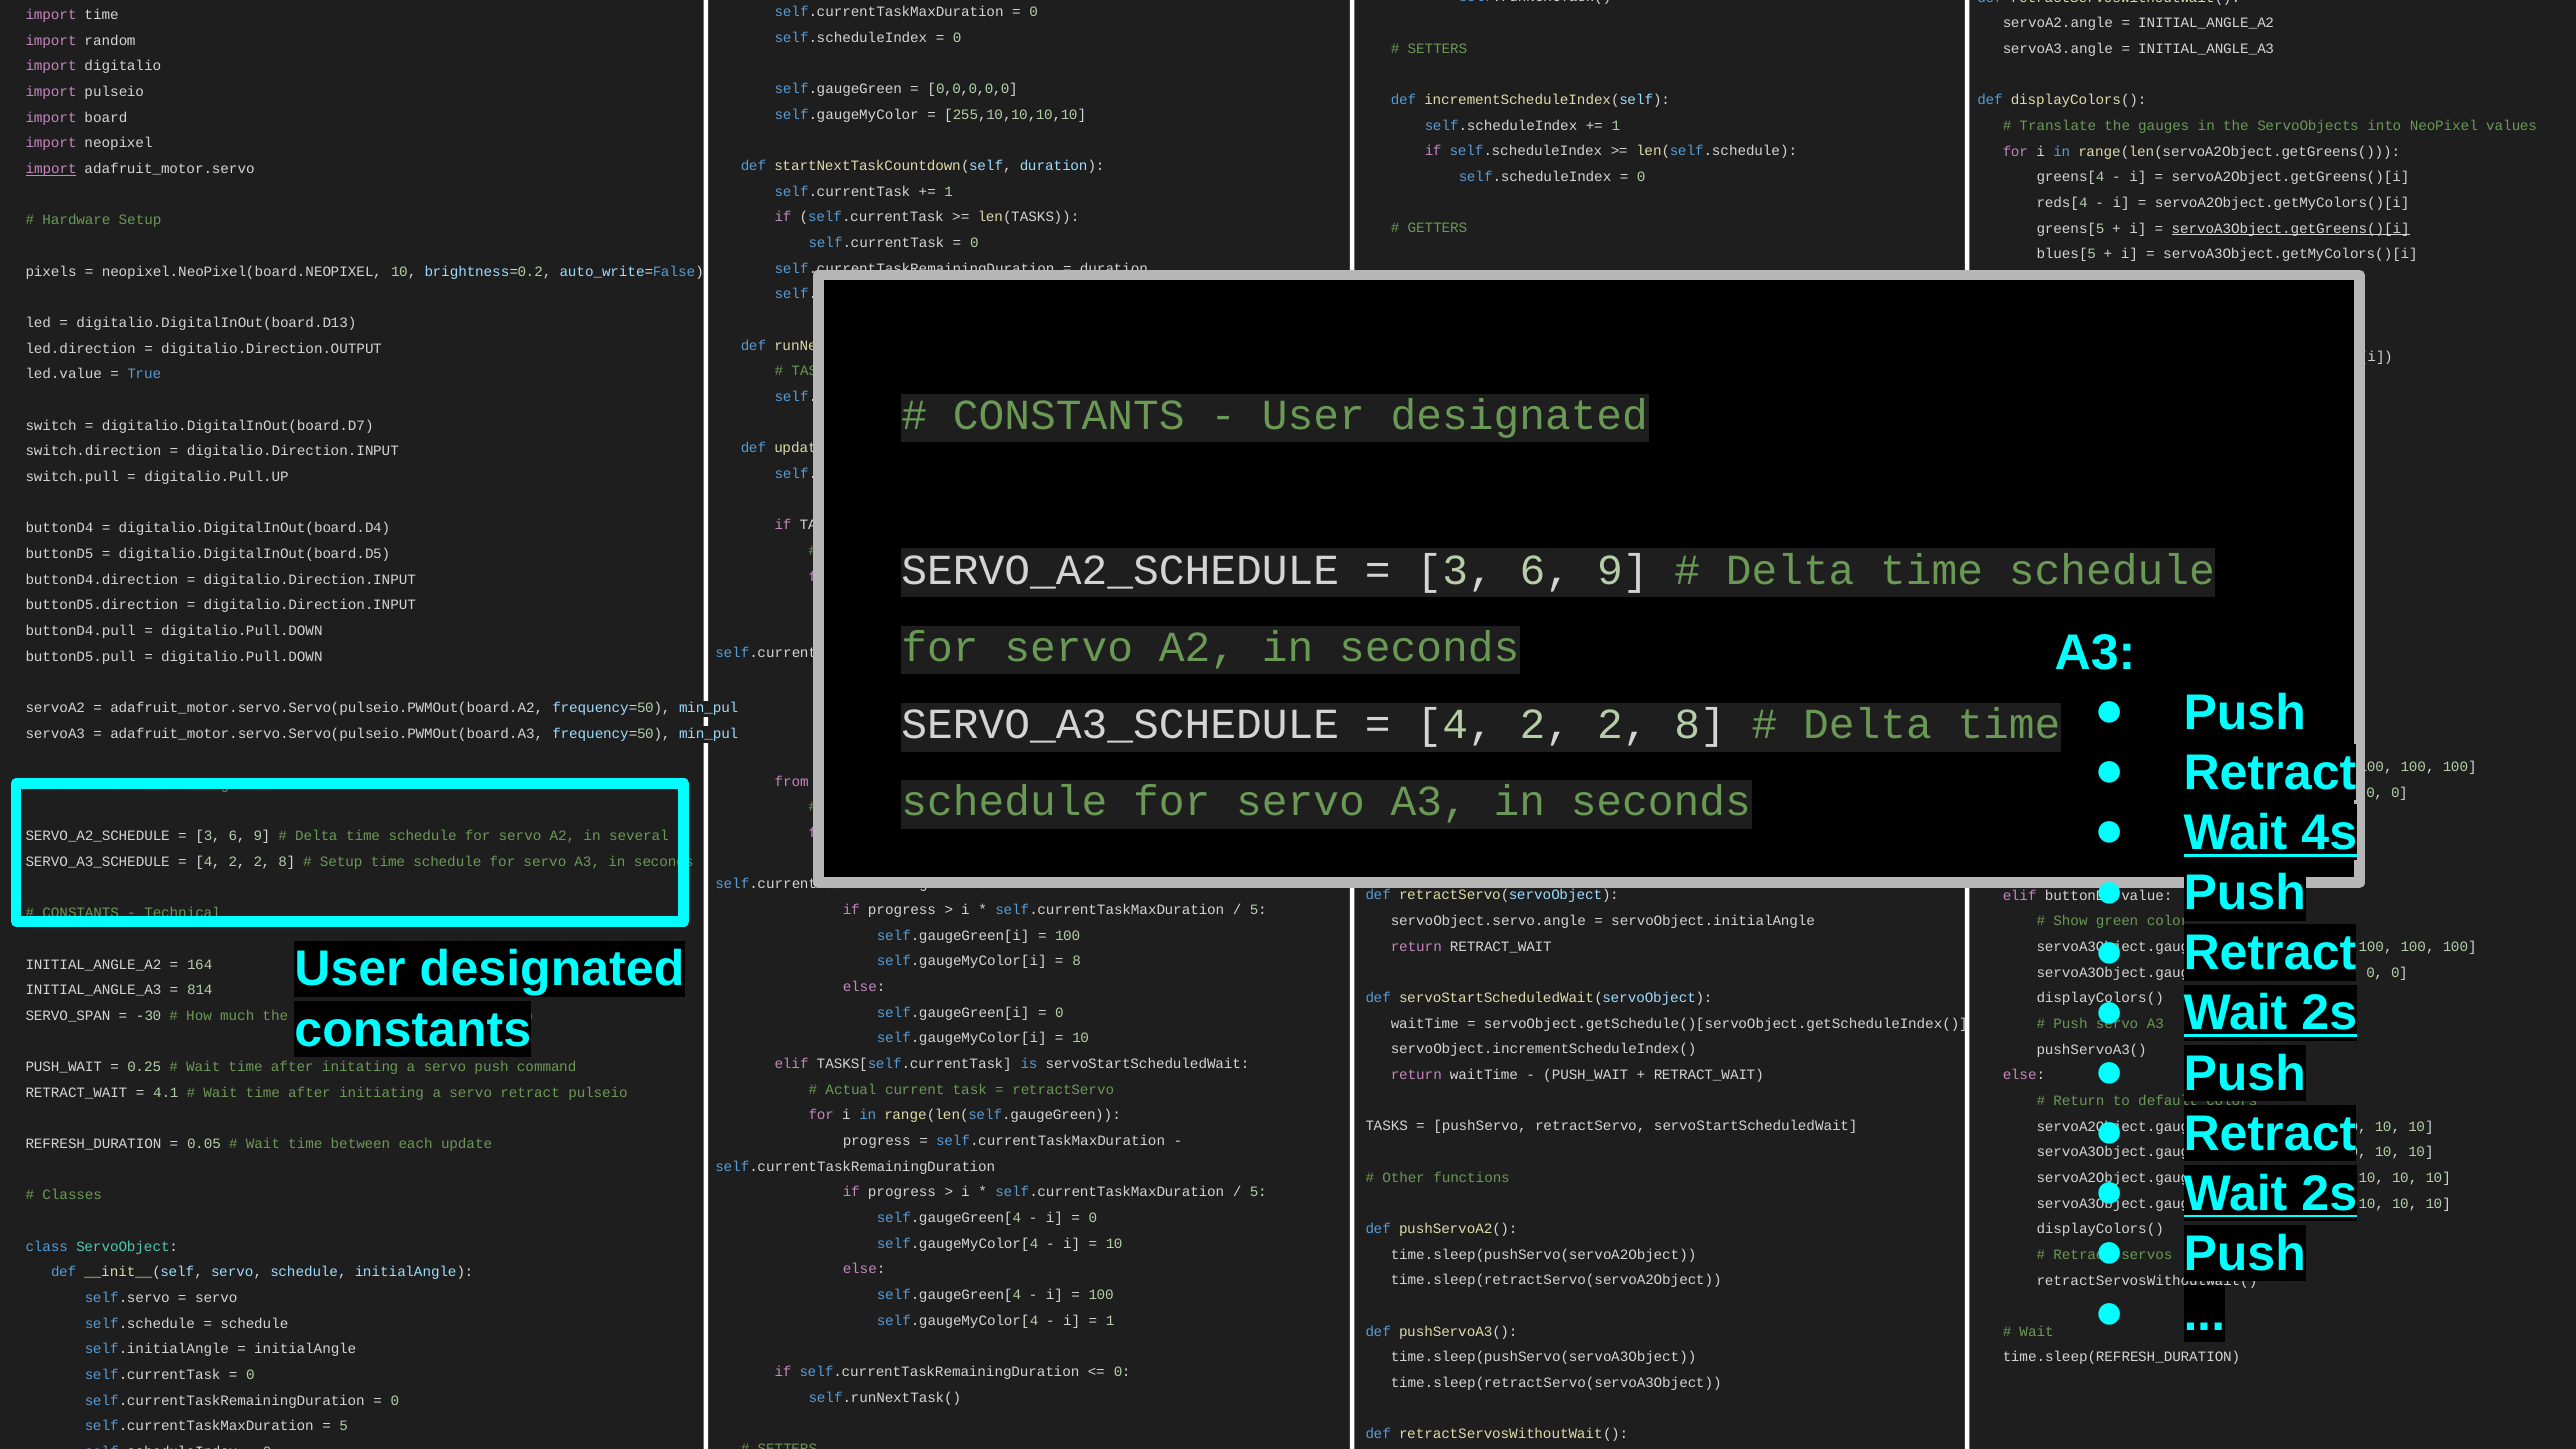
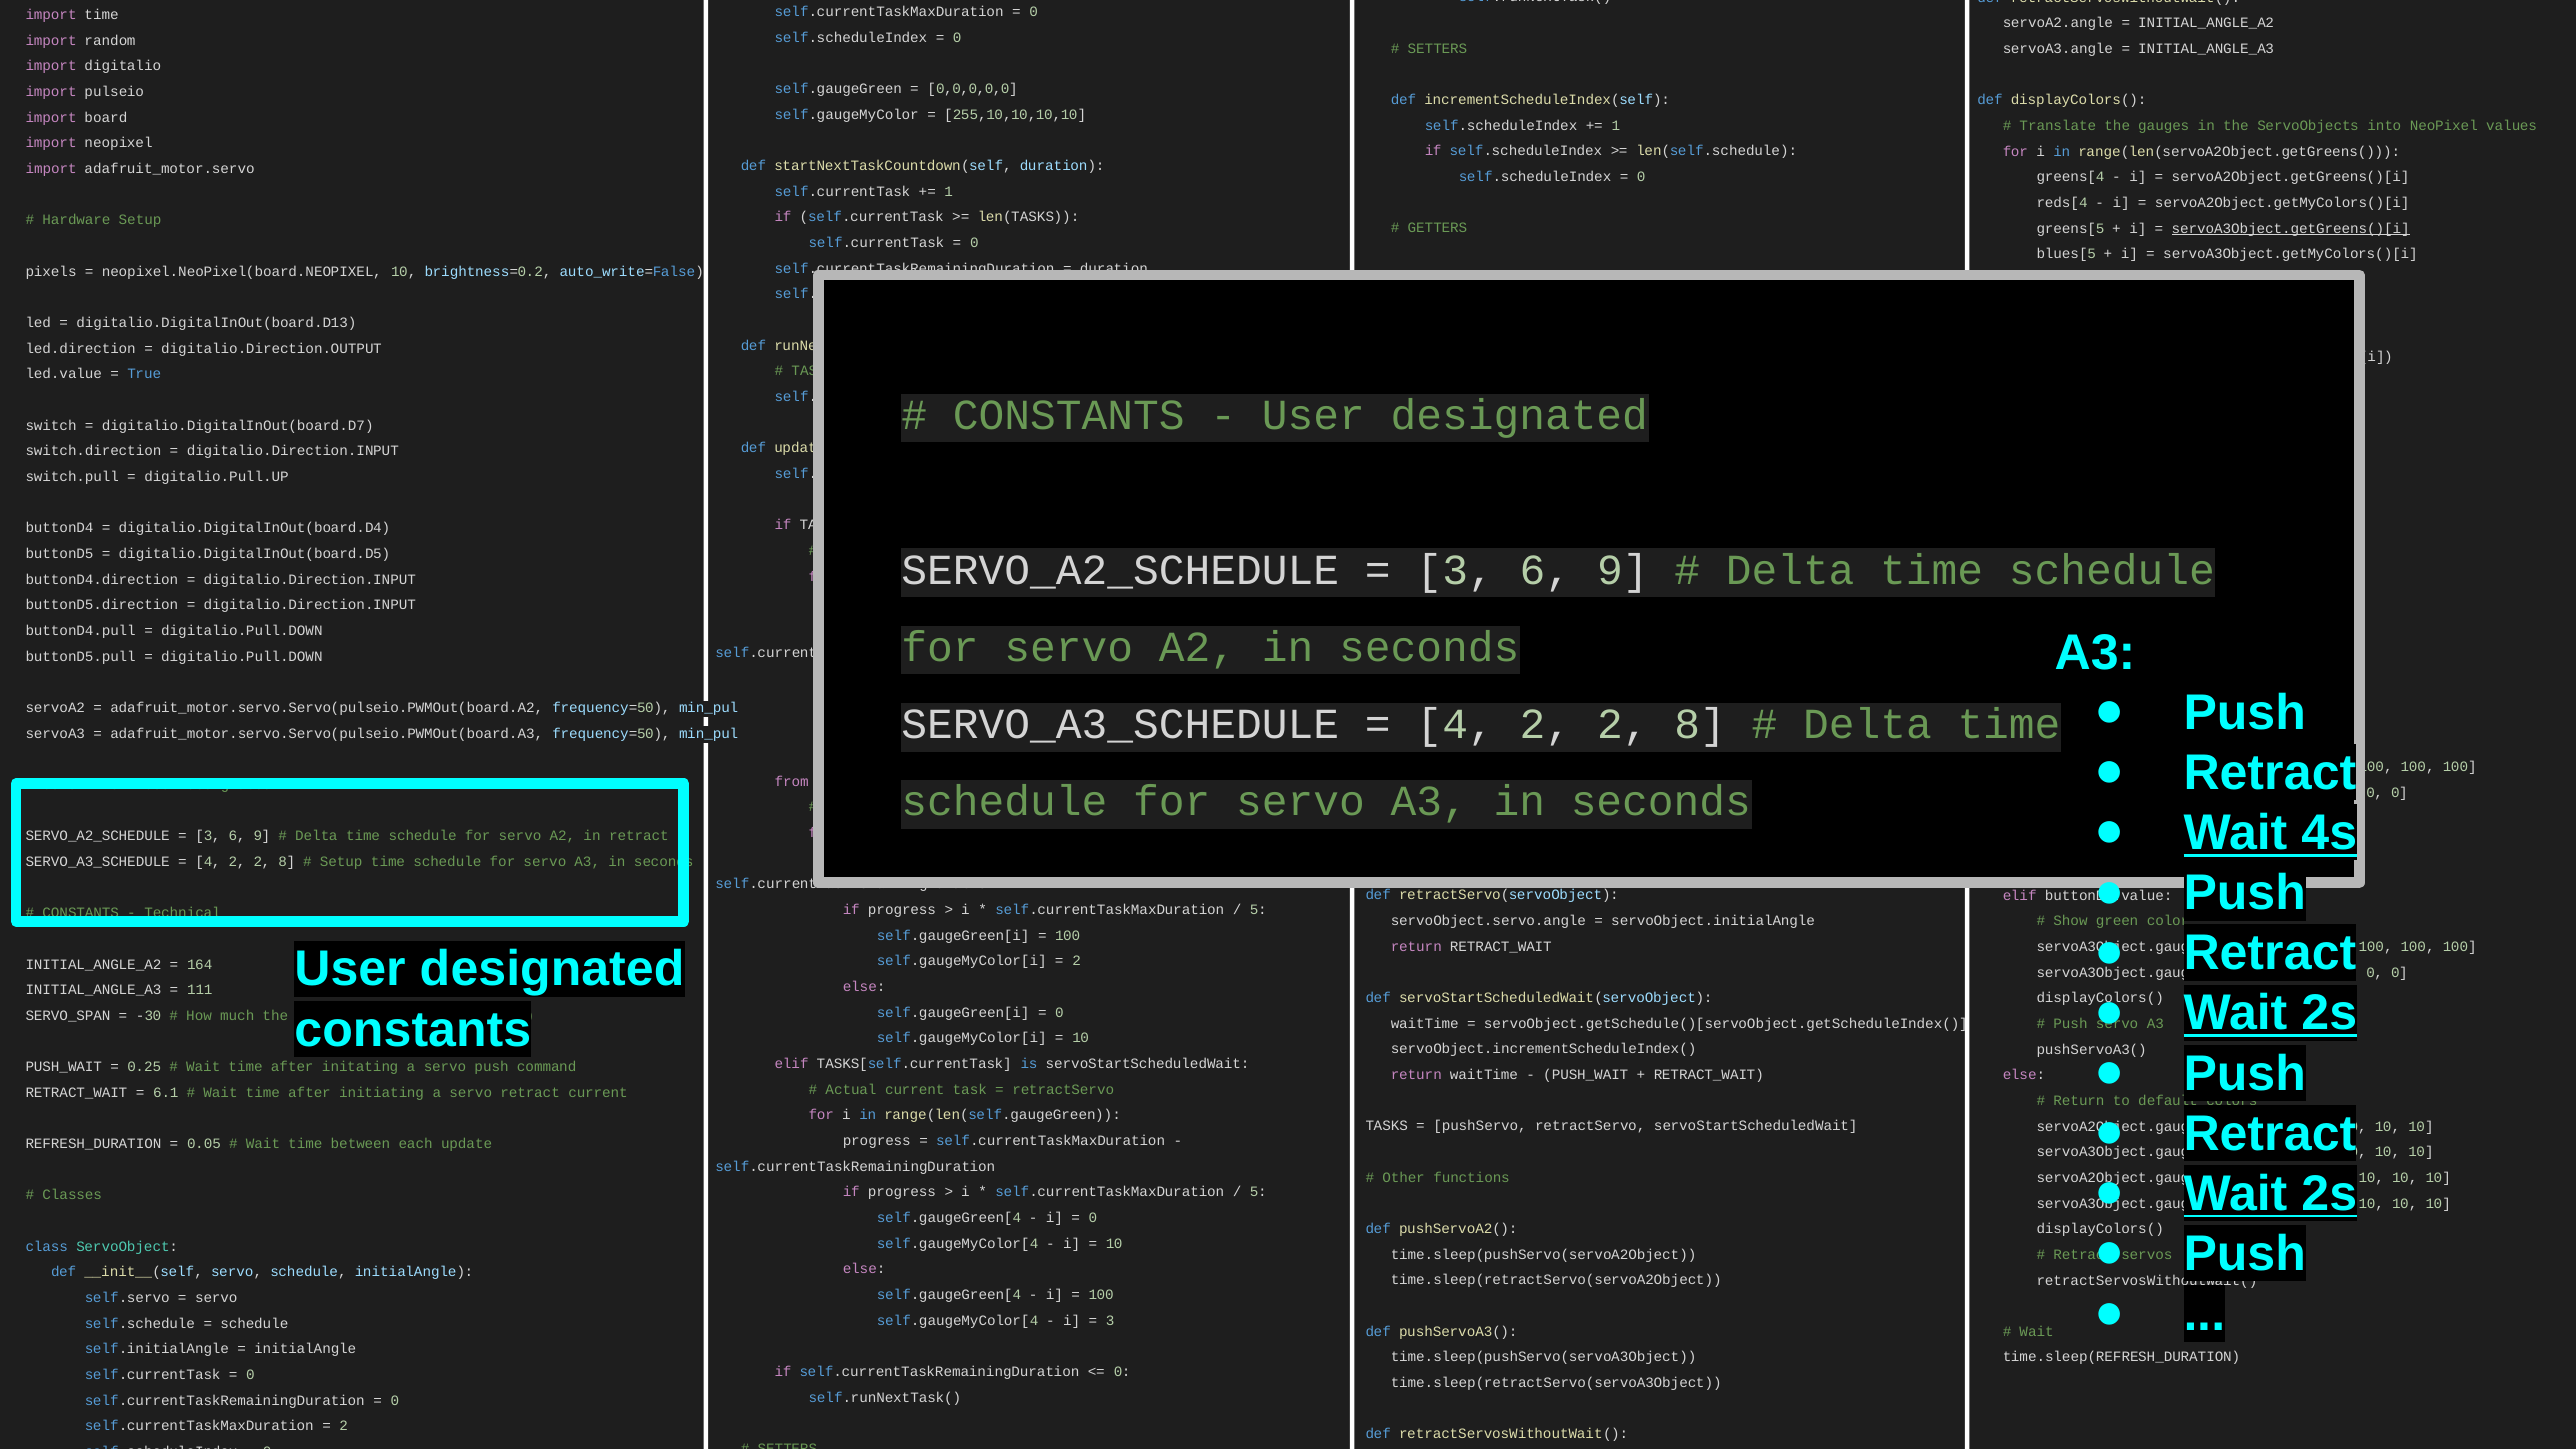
import at (51, 169) underline: present -> none
in several: several -> retract
8 at (1077, 961): 8 -> 2
814: 814 -> 111
4.1: 4.1 -> 6.1
retract pulseio: pulseio -> current
1 at (1110, 1320): 1 -> 3
5 at (344, 1426): 5 -> 2
